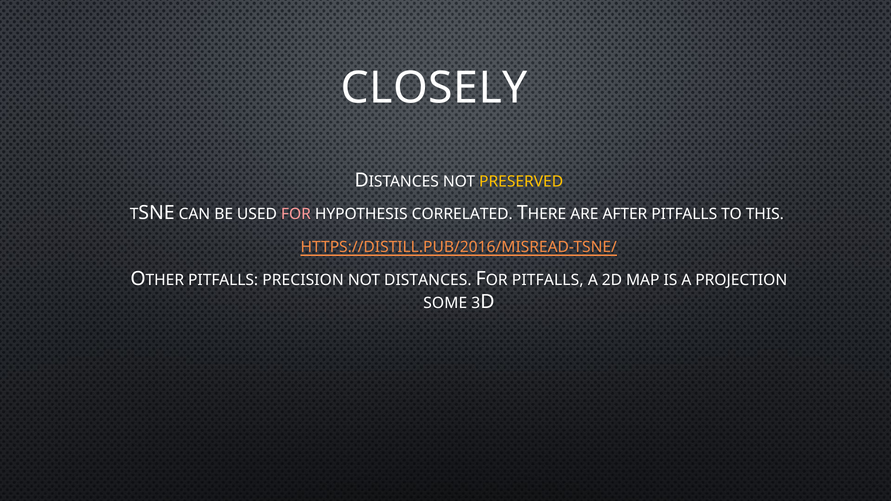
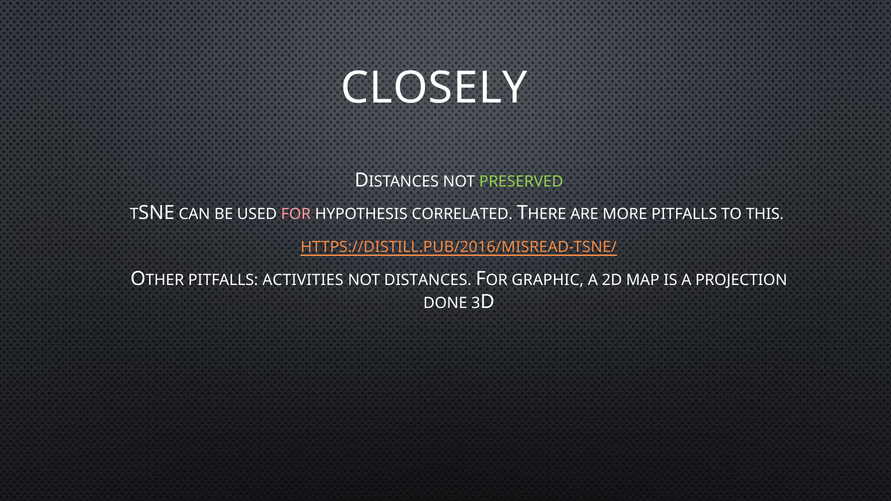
PRESERVED colour: yellow -> light green
AFTER: AFTER -> MORE
PRECISION: PRECISION -> ACTIVITIES
PITFALLS at (548, 280): PITFALLS -> GRAPHIC
SOME: SOME -> DONE
